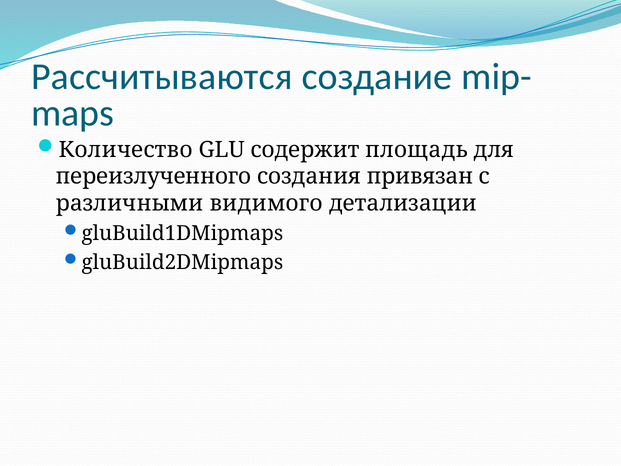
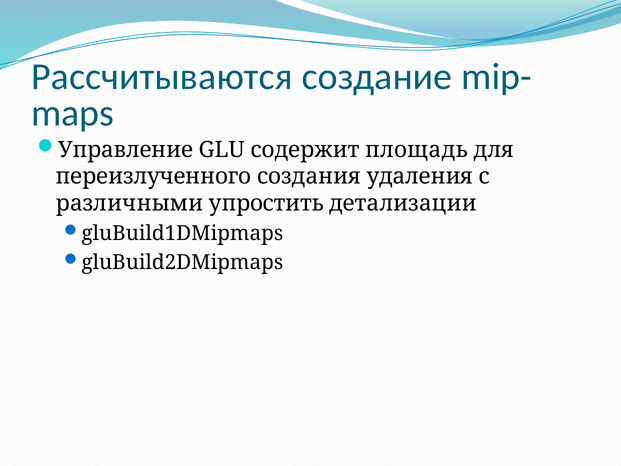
Количество: Количество -> Управление
привязан: привязан -> удаления
видимого: видимого -> упростить
